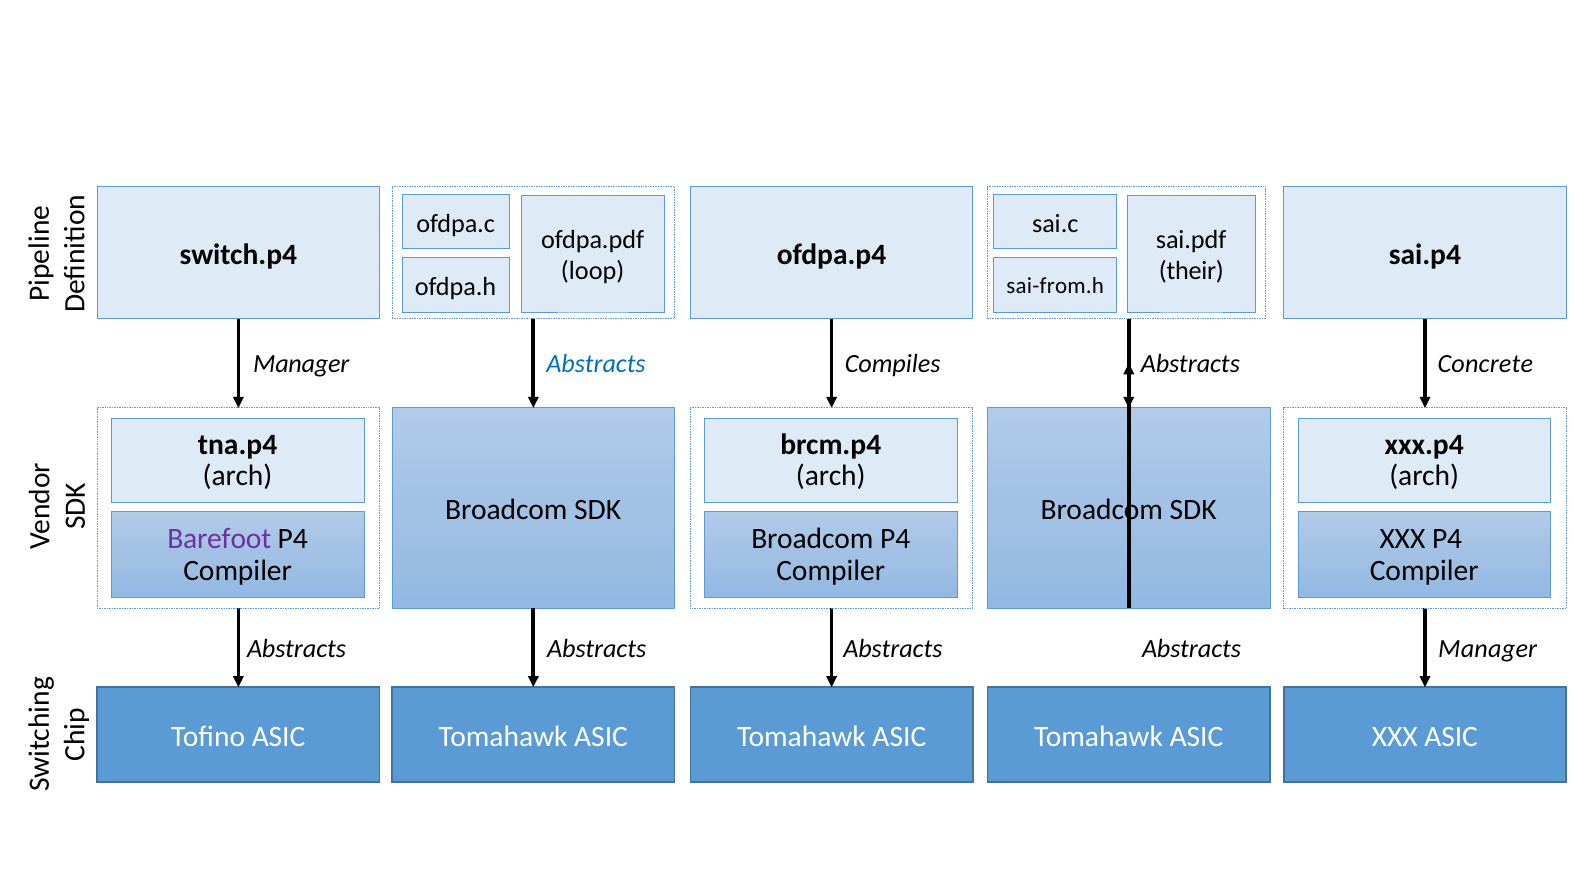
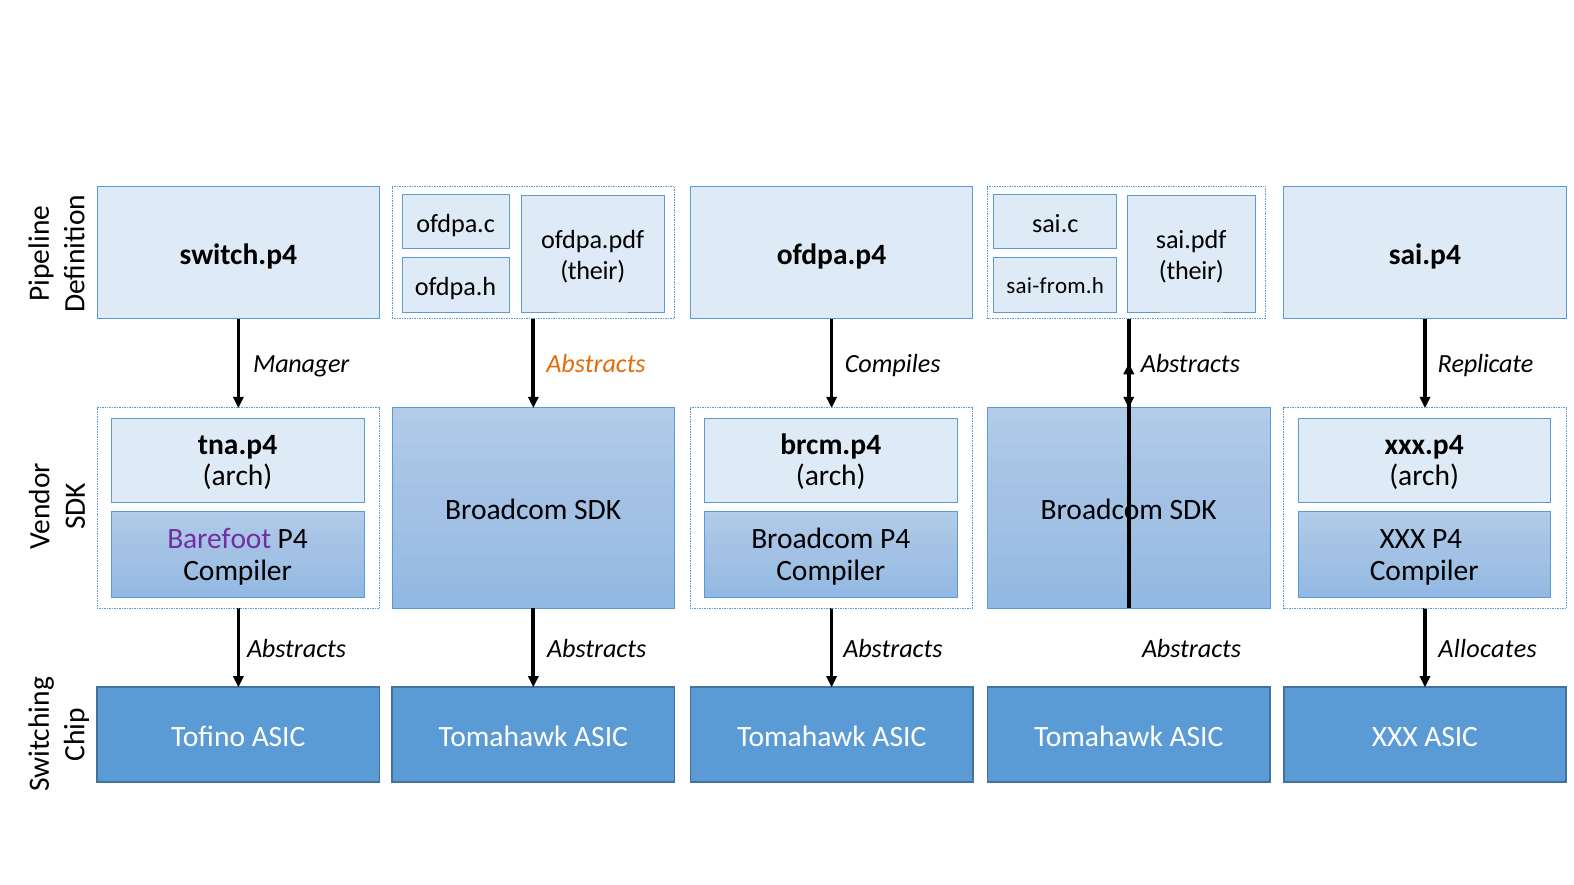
loop at (593, 271): loop -> their
Abstracts at (596, 364) colour: blue -> orange
Concrete: Concrete -> Replicate
Manager at (1488, 649): Manager -> Allocates
